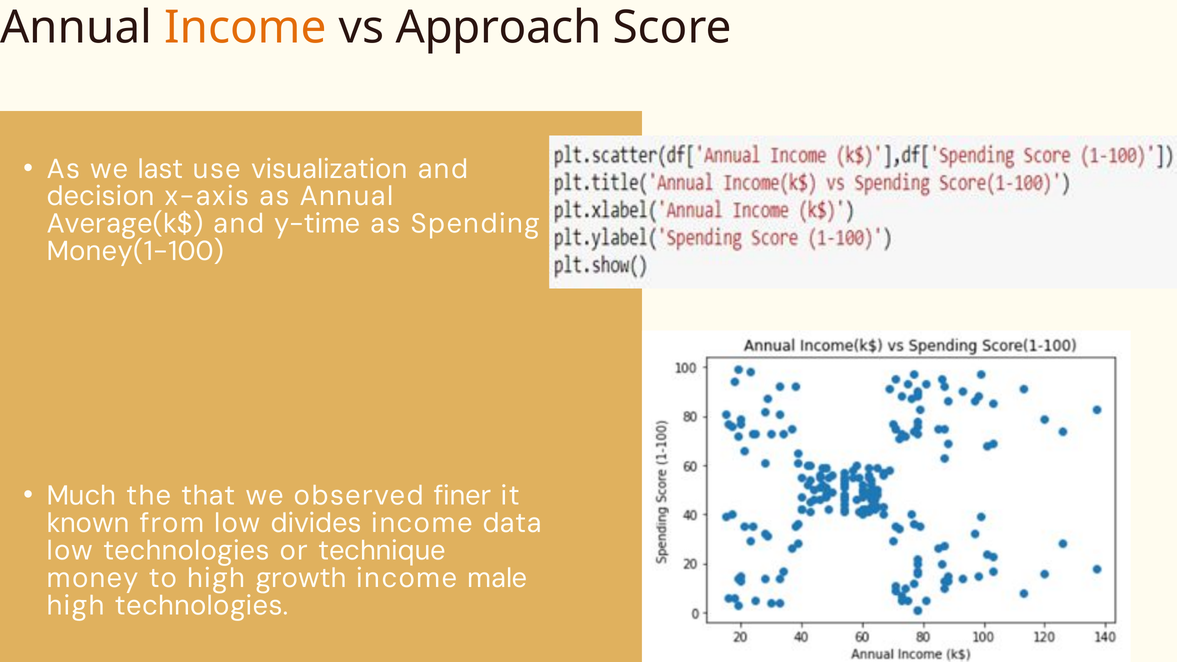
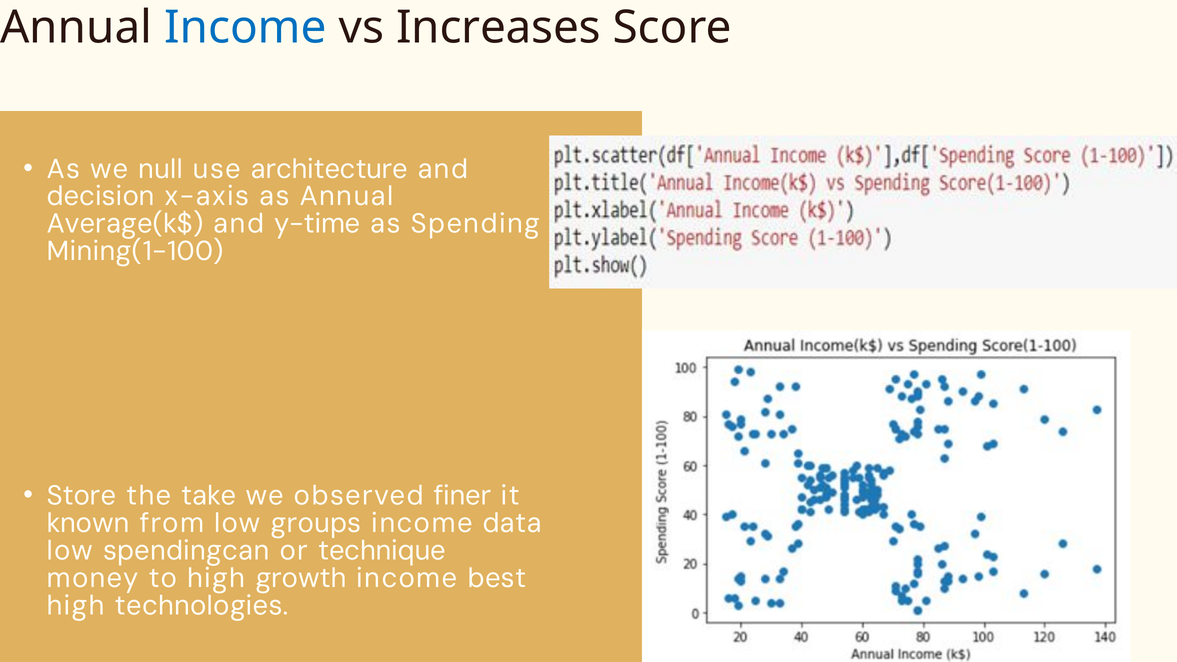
Income at (245, 27) colour: orange -> blue
Approach: Approach -> Increases
last: last -> null
visualization: visualization -> architecture
Money(1-100: Money(1-100 -> Mining(1-100
Much: Much -> Store
that: that -> take
divides: divides -> groups
low technologies: technologies -> spendingcan
male: male -> best
